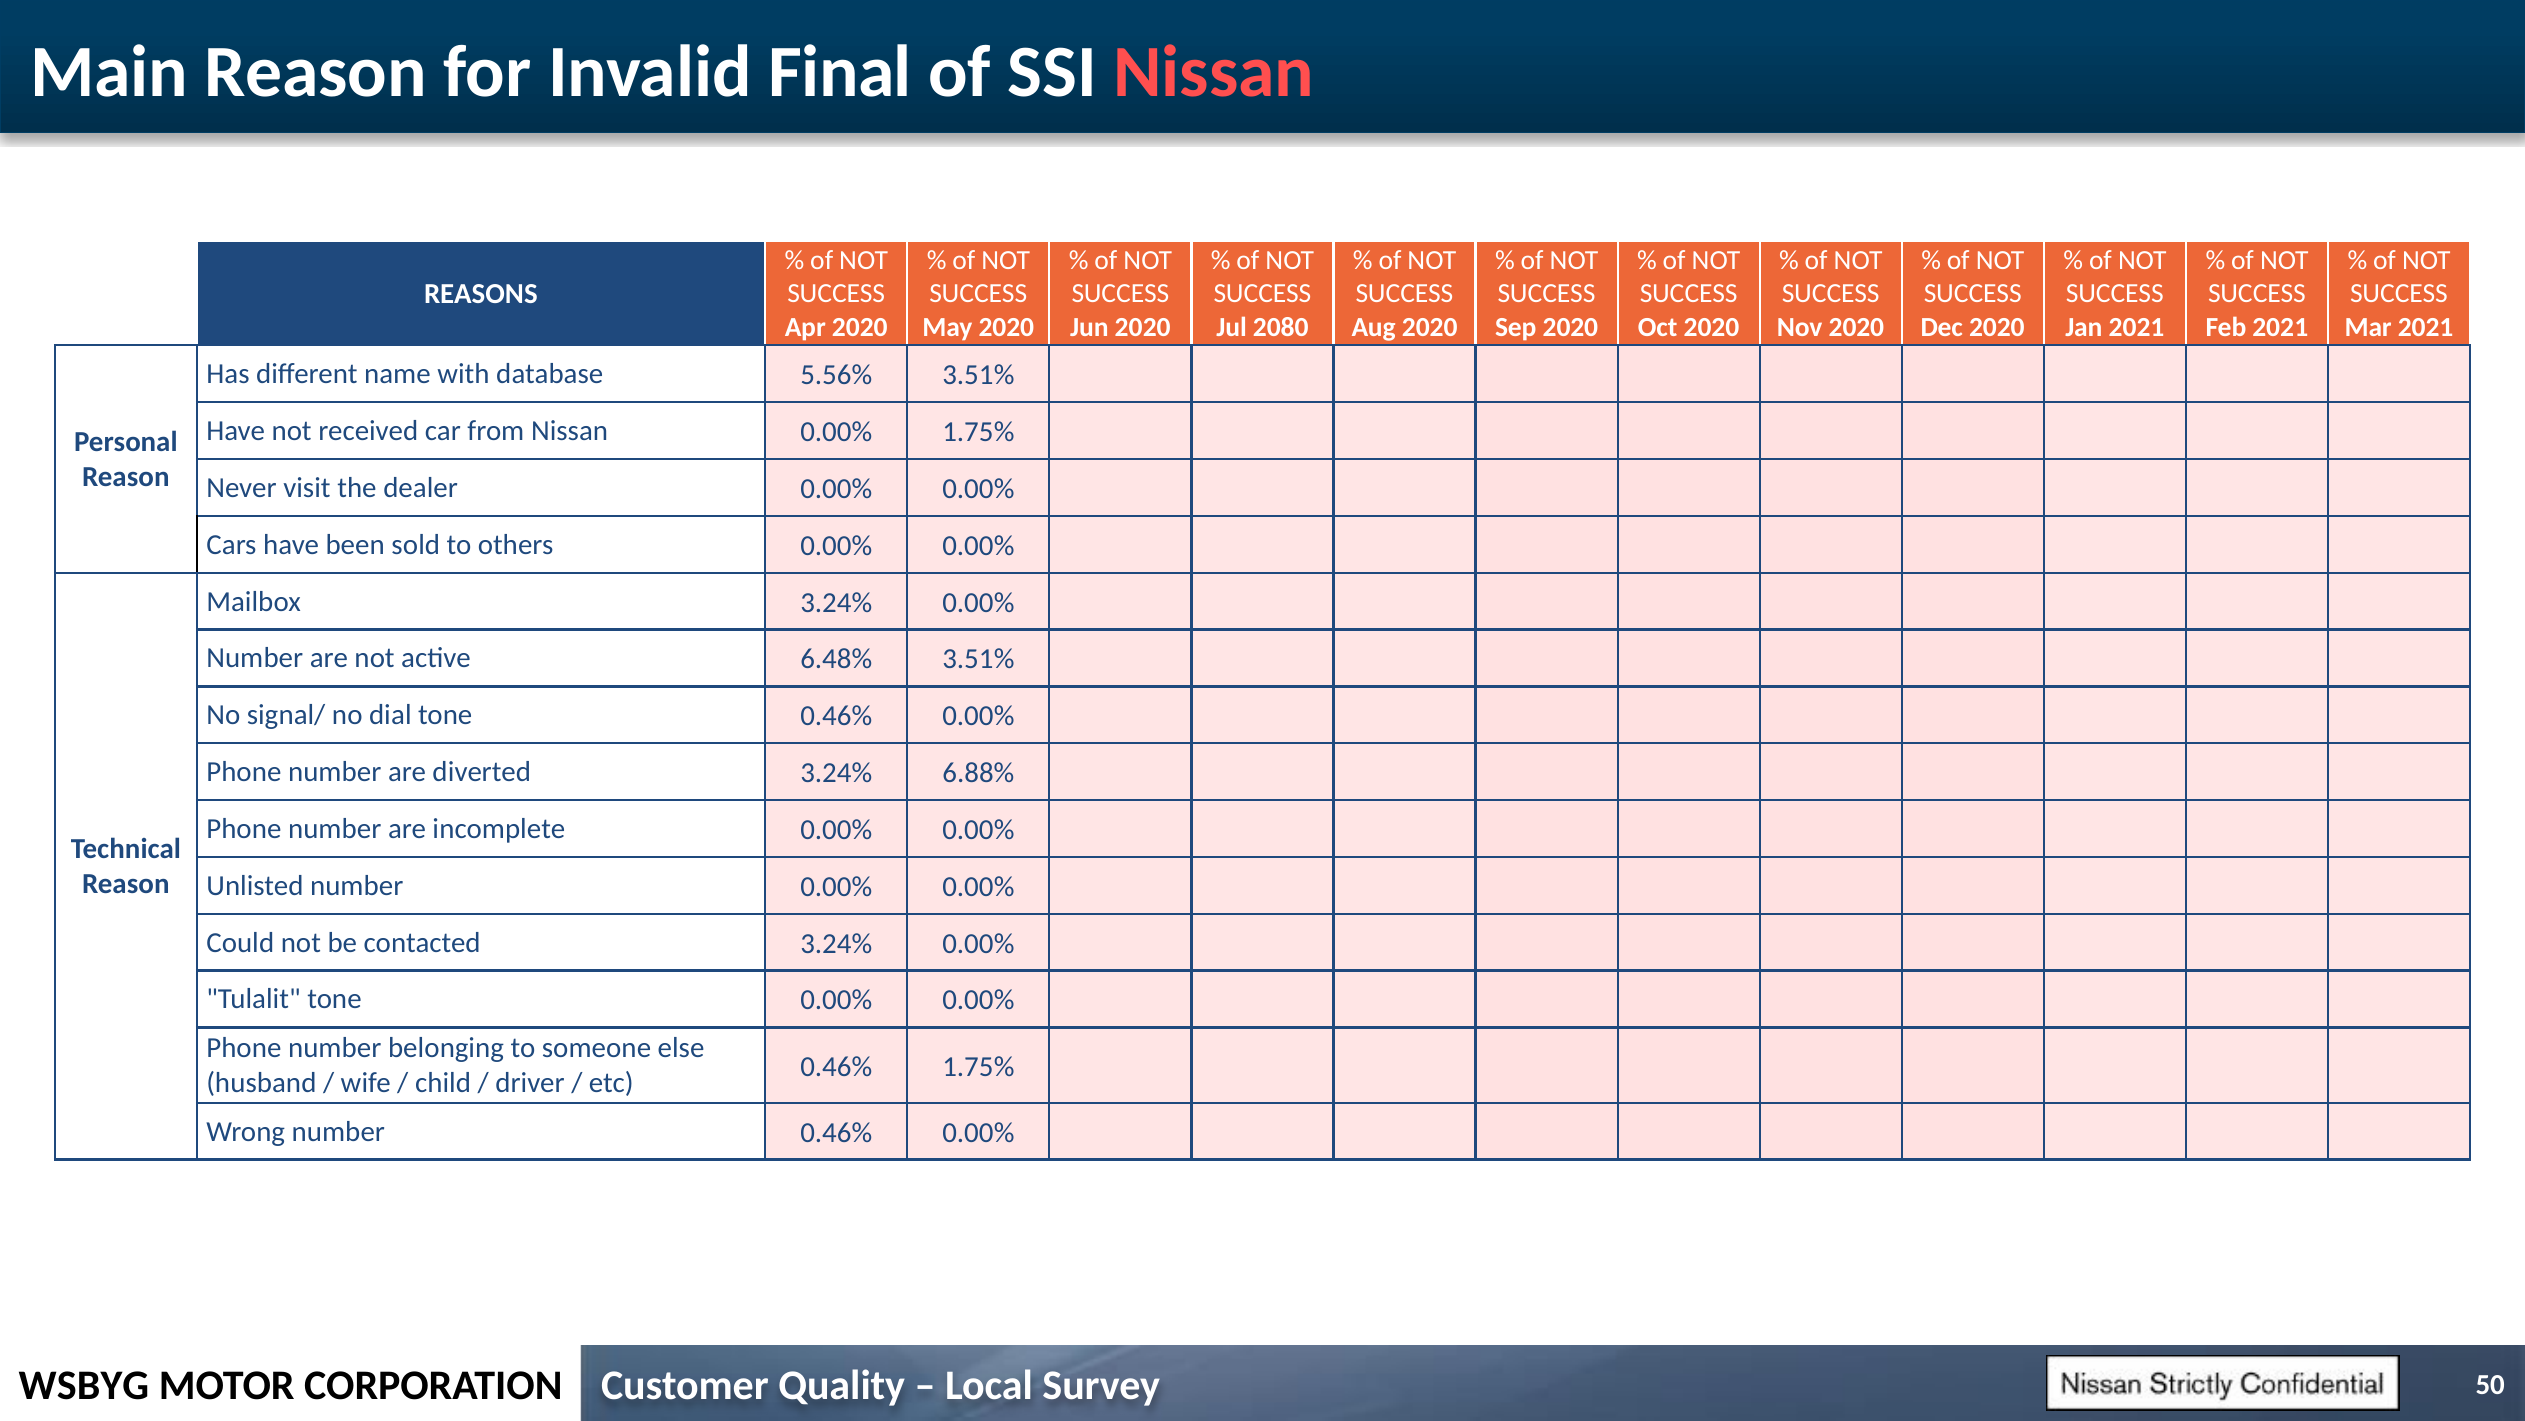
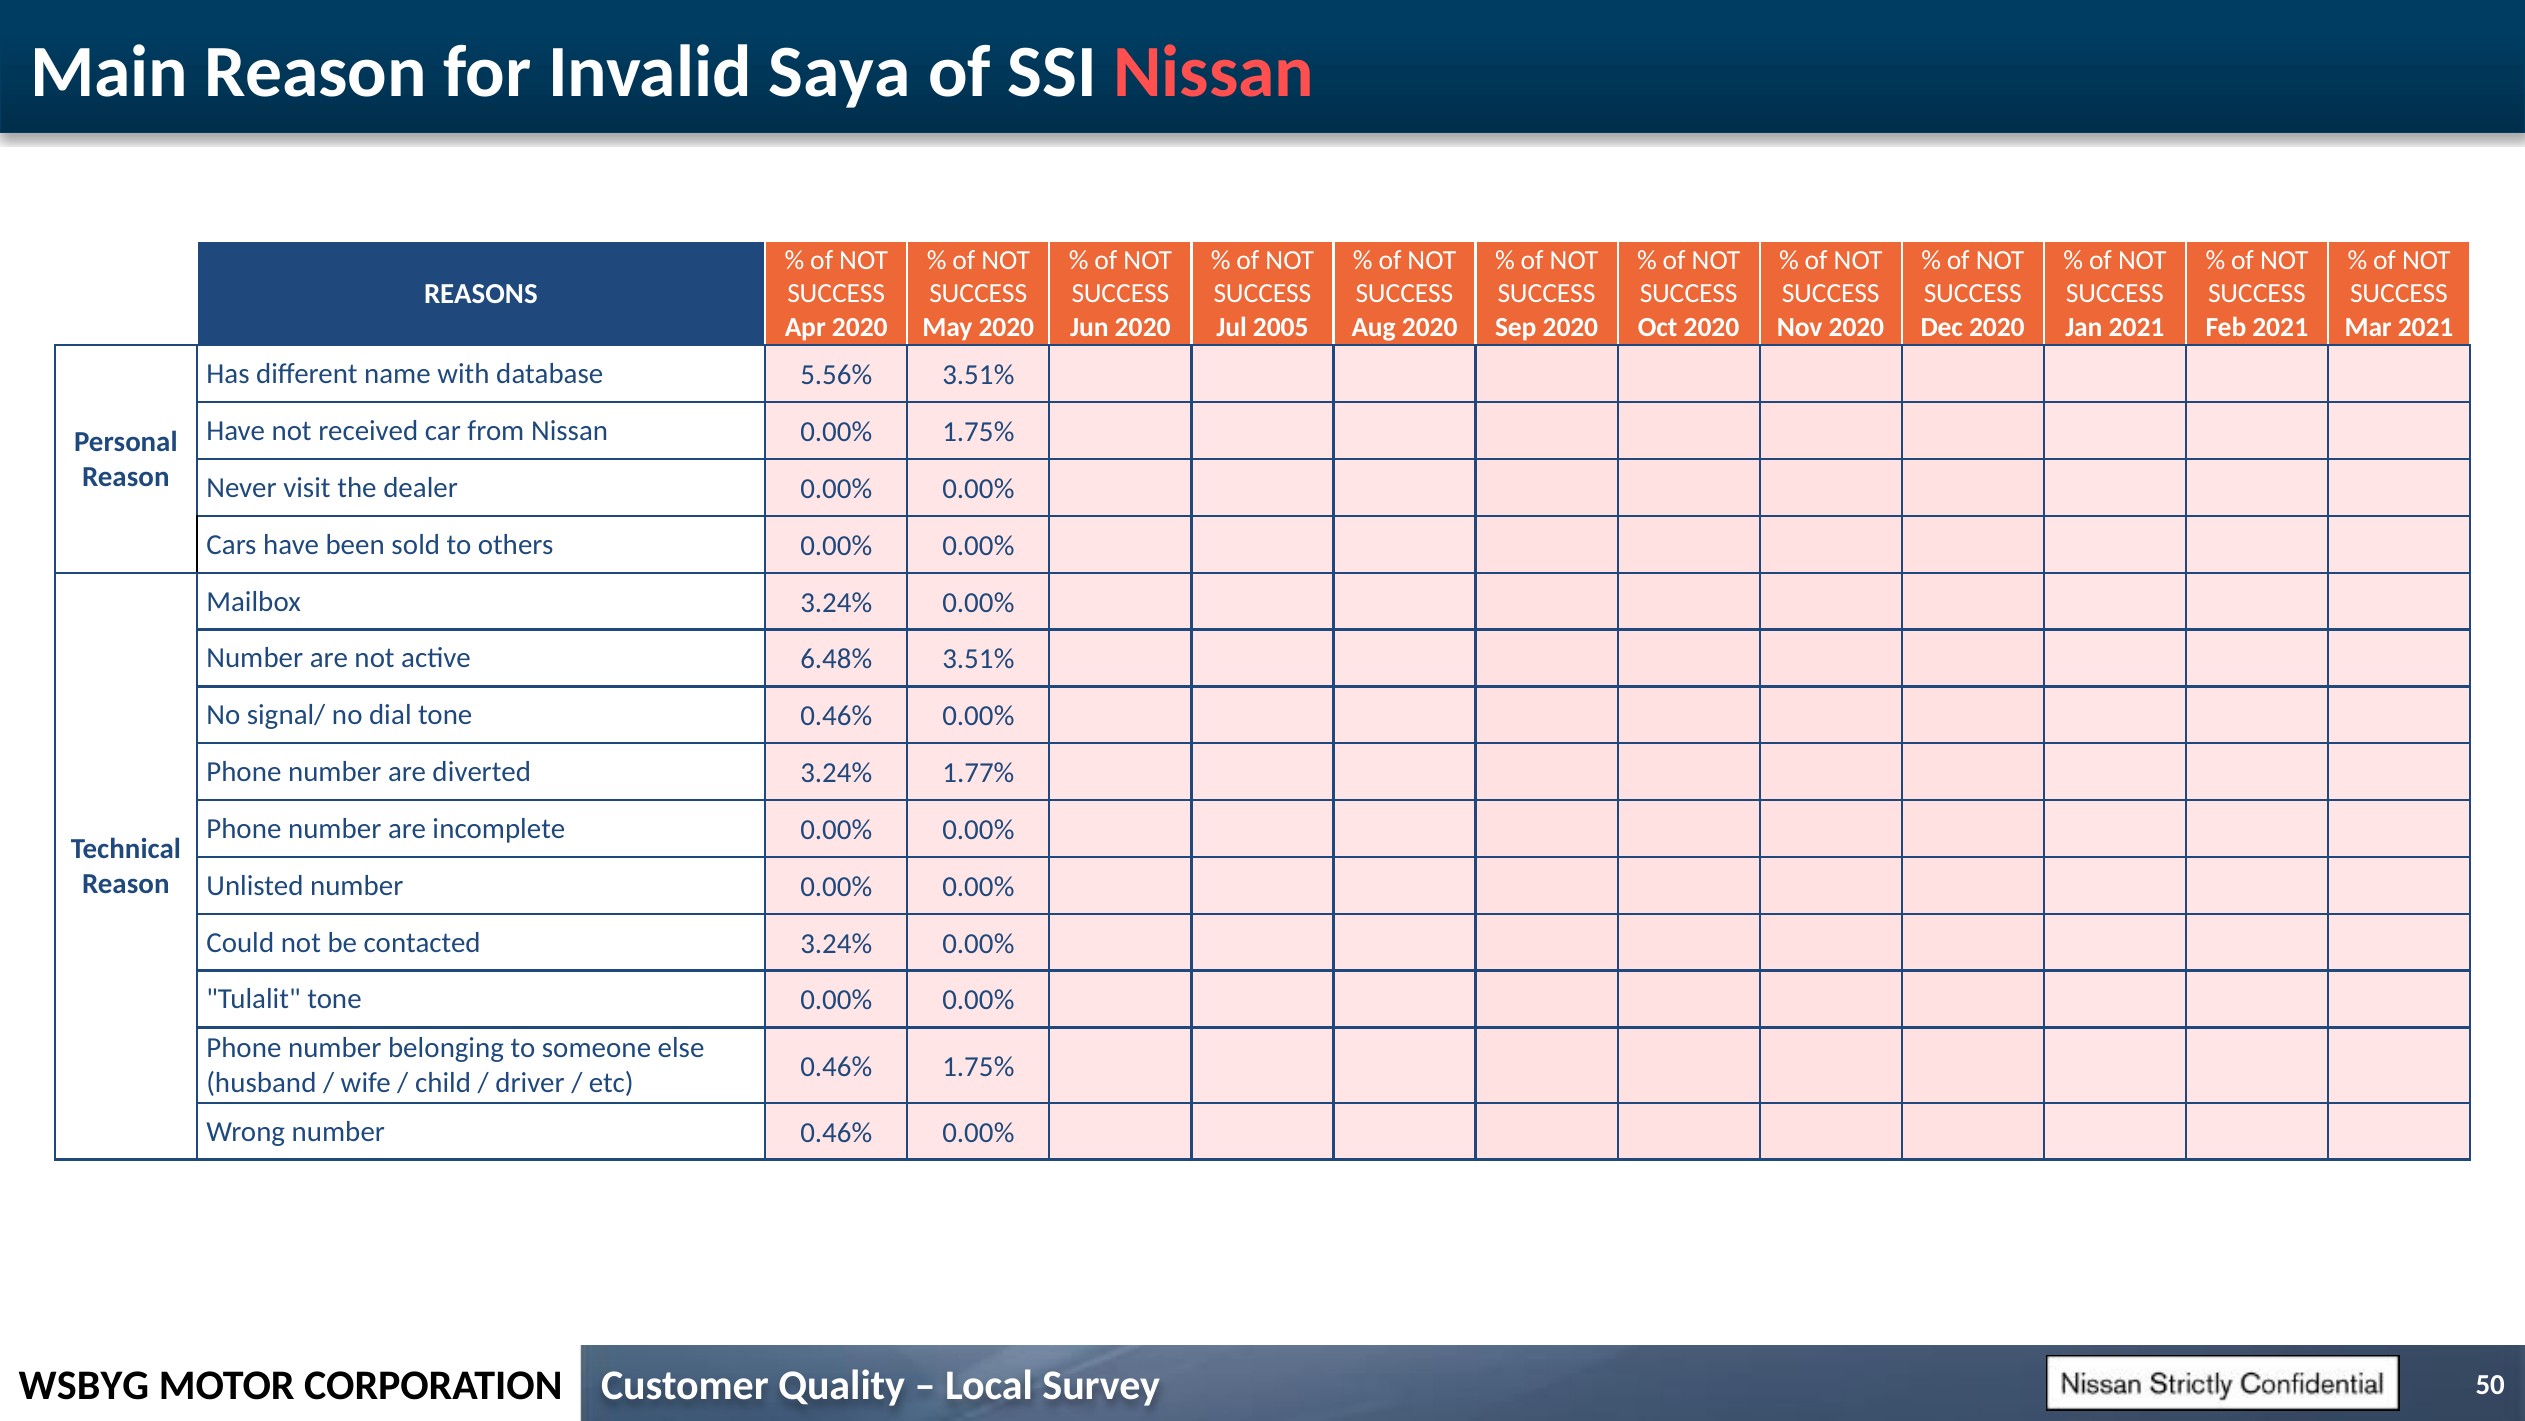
Final: Final -> Saya
2080: 2080 -> 2005
6.88%: 6.88% -> 1.77%
